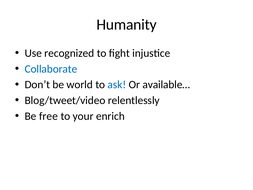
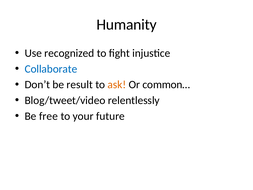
world: world -> result
ask colour: blue -> orange
available…: available… -> common…
enrich: enrich -> future
